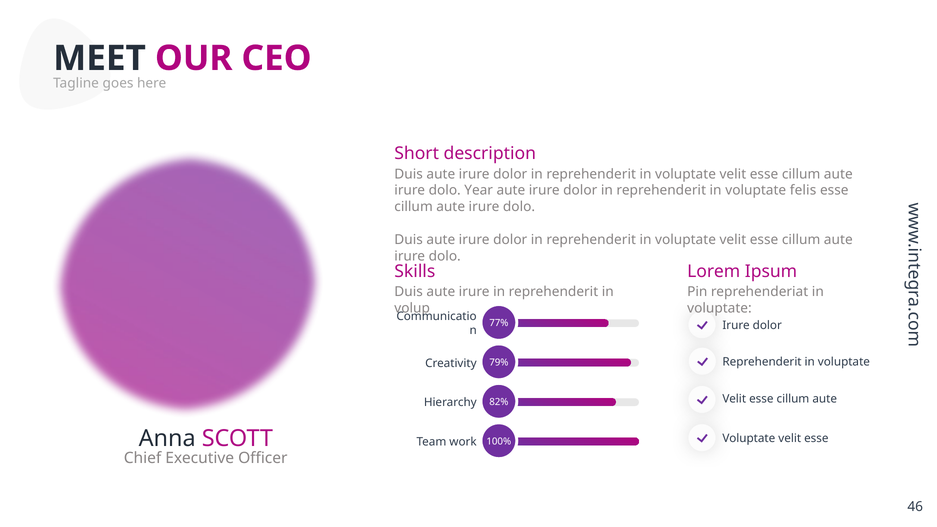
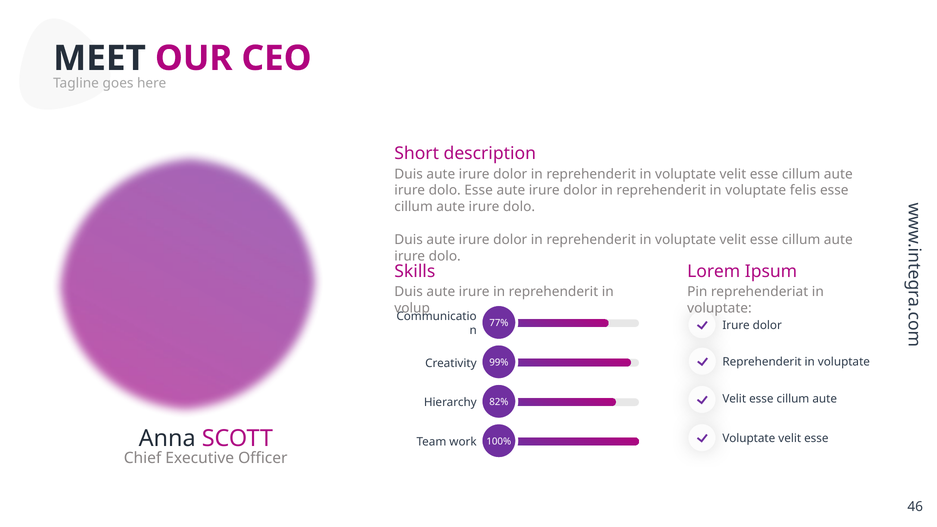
dolo Year: Year -> Esse
79%: 79% -> 99%
